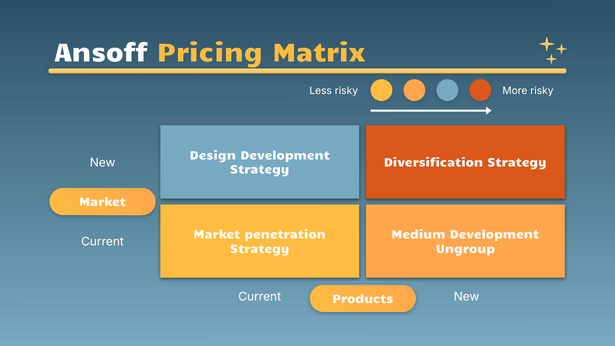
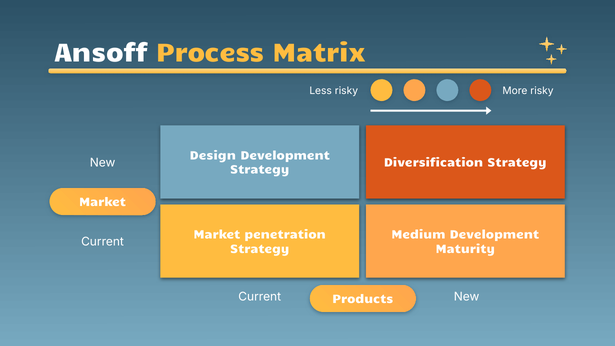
Pricing: Pricing -> Process
Ungroup: Ungroup -> Maturity
